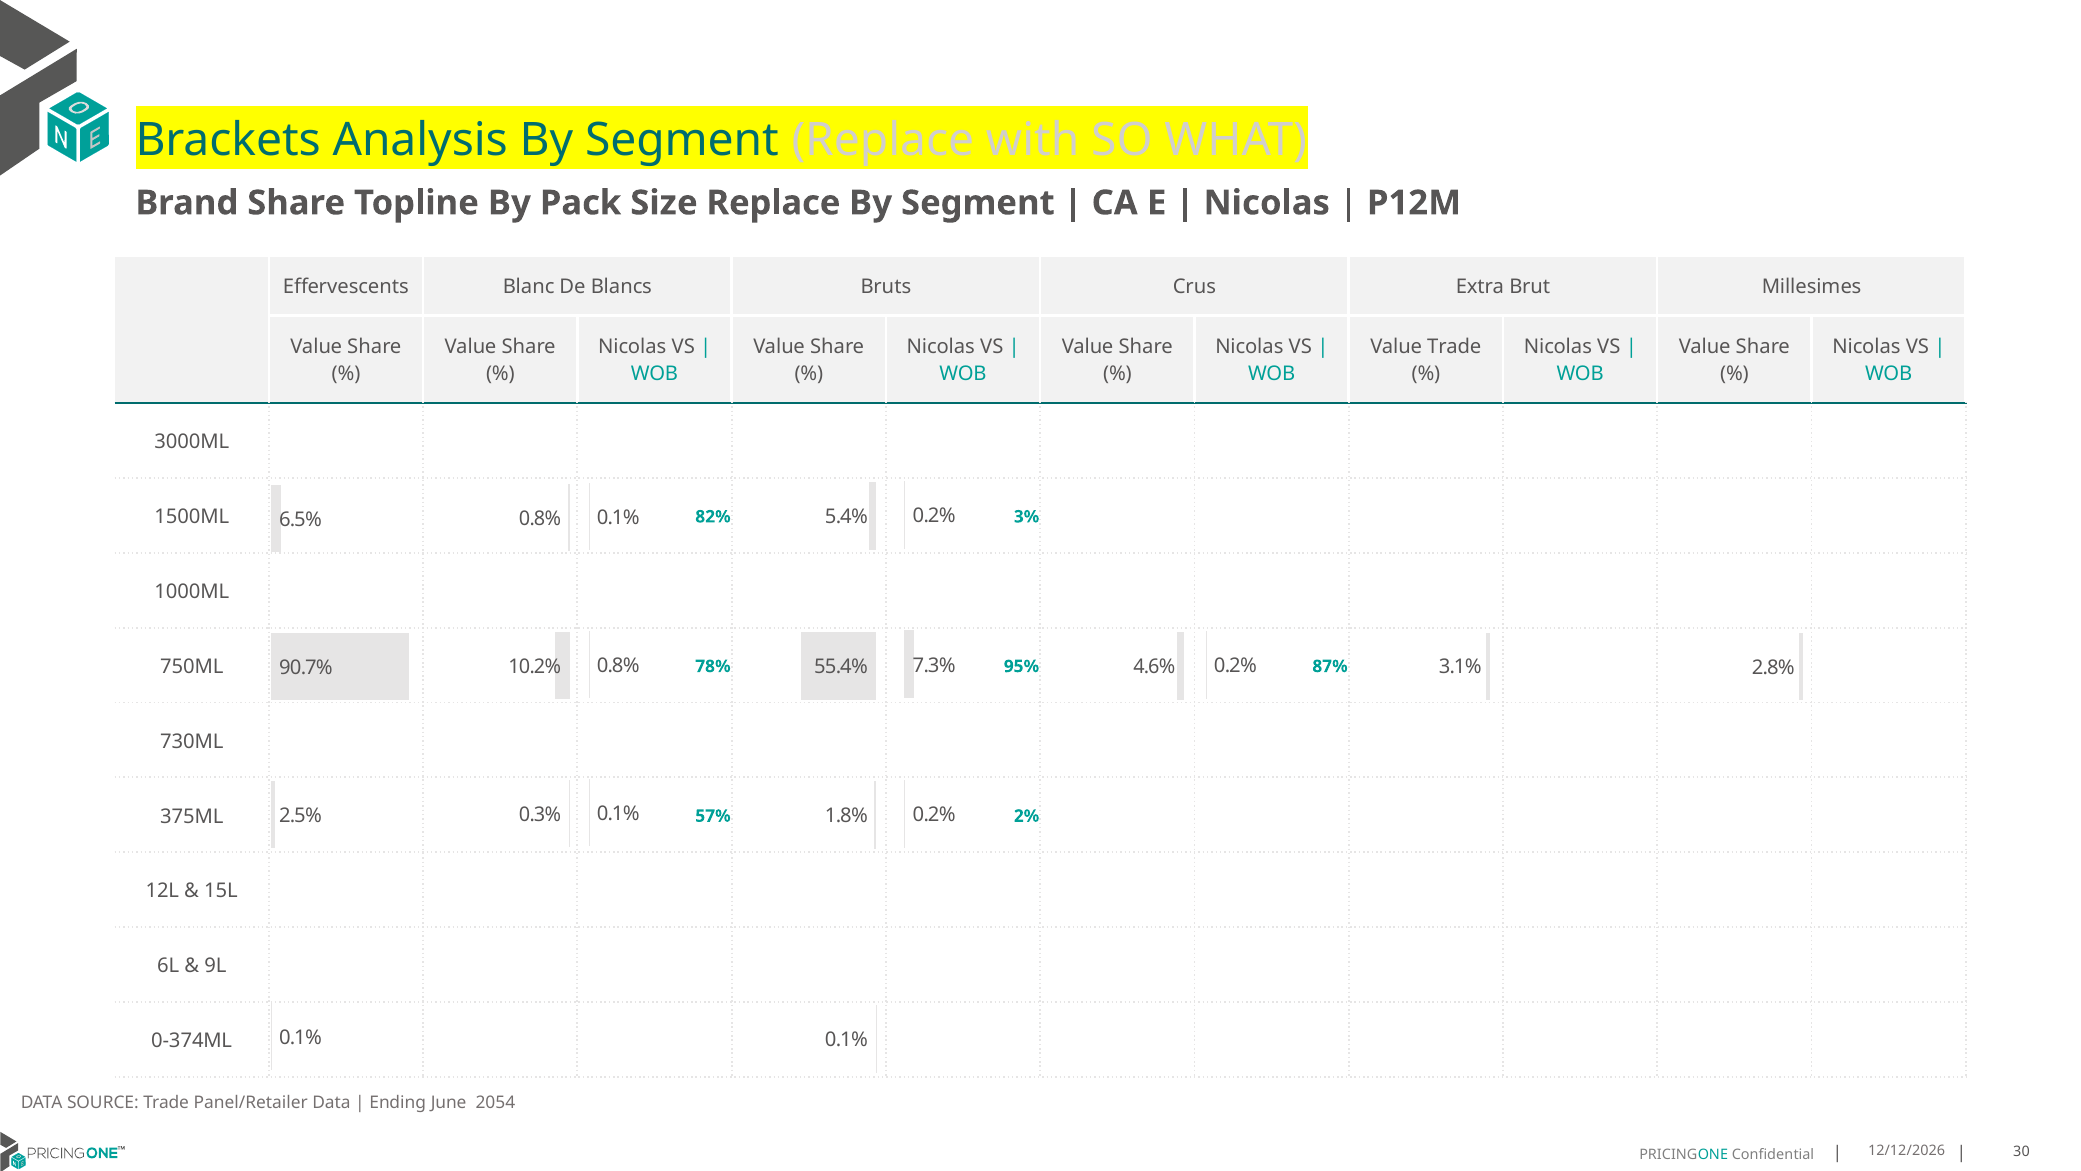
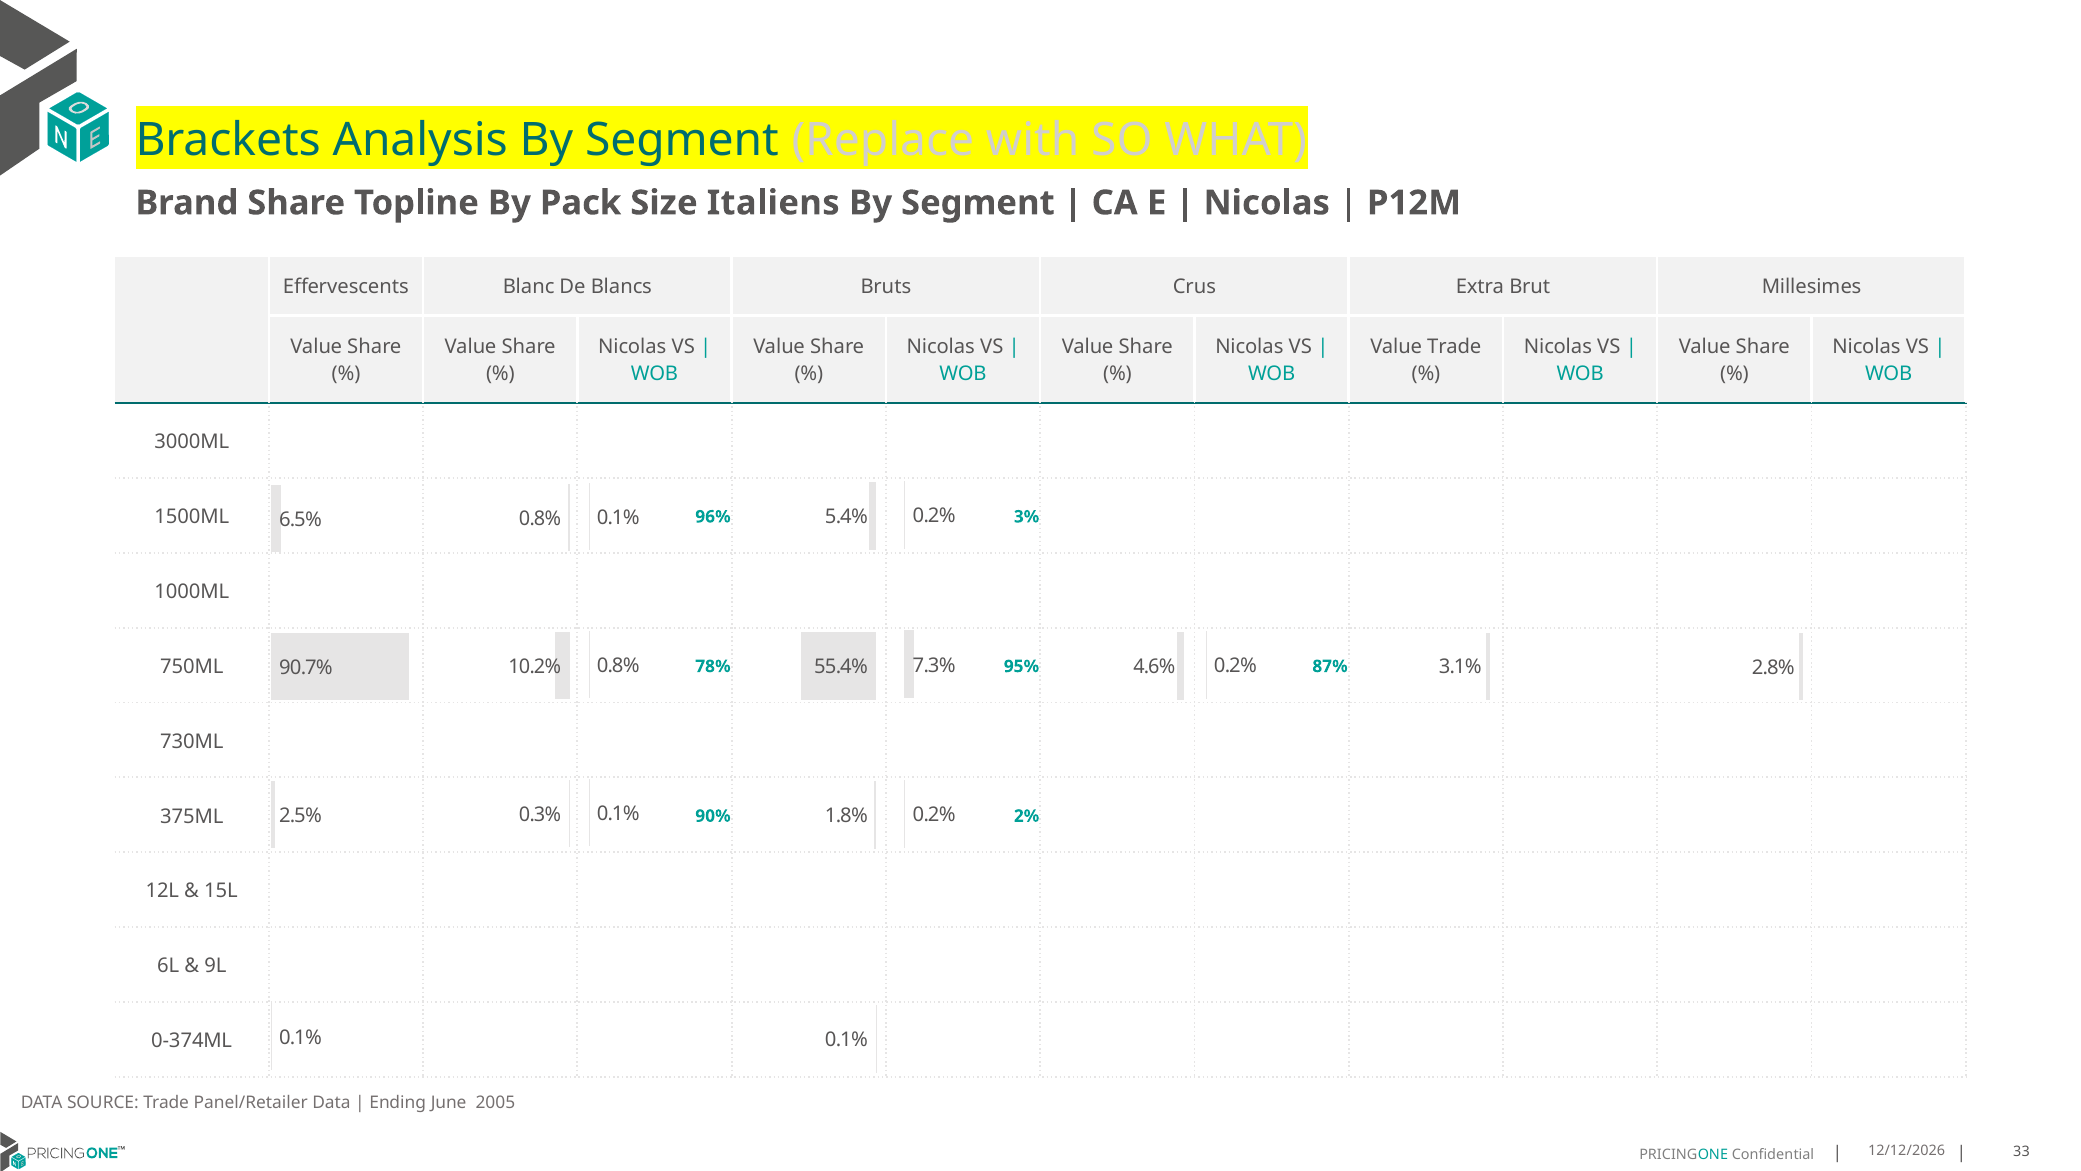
Size Replace: Replace -> Italiens
82%: 82% -> 96%
57%: 57% -> 90%
2054: 2054 -> 2005
30: 30 -> 33
